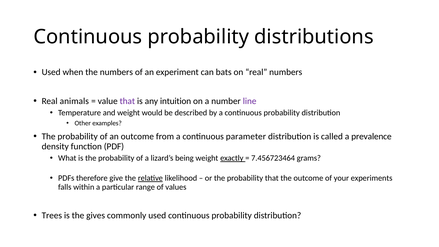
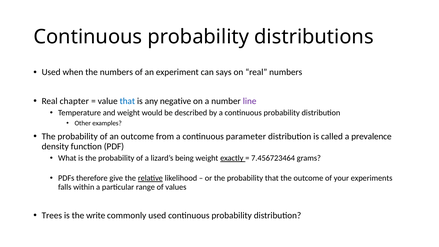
bats: bats -> says
animals: animals -> chapter
that at (127, 101) colour: purple -> blue
intuition: intuition -> negative
gives: gives -> write
